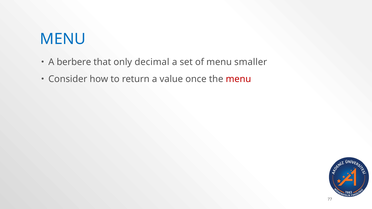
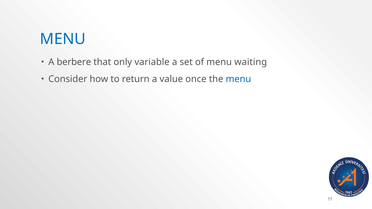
decimal: decimal -> variable
smaller: smaller -> waiting
menu at (238, 79) colour: red -> blue
